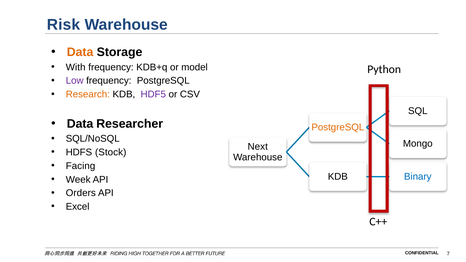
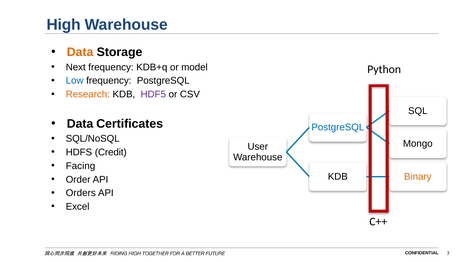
Risk: Risk -> High
With: With -> Next
Low colour: purple -> blue
Researcher: Researcher -> Certificates
PostgreSQL at (338, 127) colour: orange -> blue
Next: Next -> User
Stock: Stock -> Credit
Binary colour: blue -> orange
Week: Week -> Order
